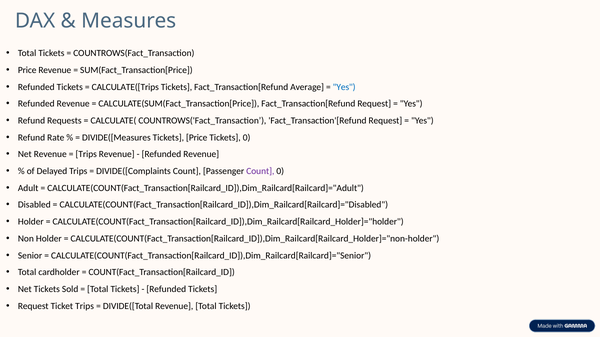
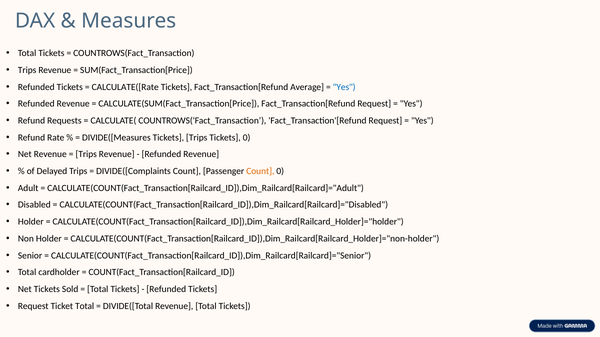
Price at (27, 70): Price -> Trips
CALCULATE([Trips: CALCULATE([Trips -> CALCULATE([Rate
Tickets Price: Price -> Trips
Count at (260, 171) colour: purple -> orange
Ticket Trips: Trips -> Total
